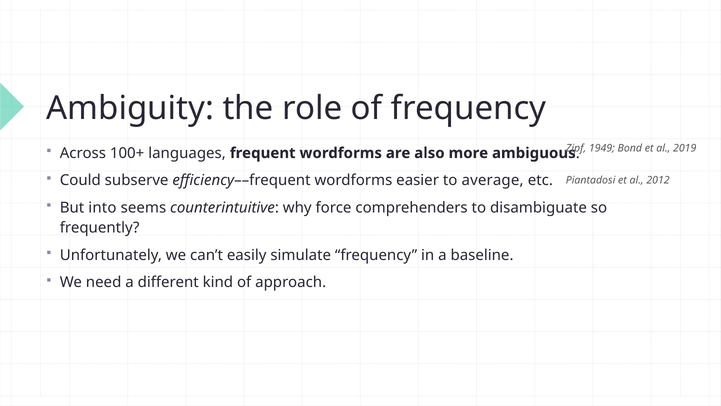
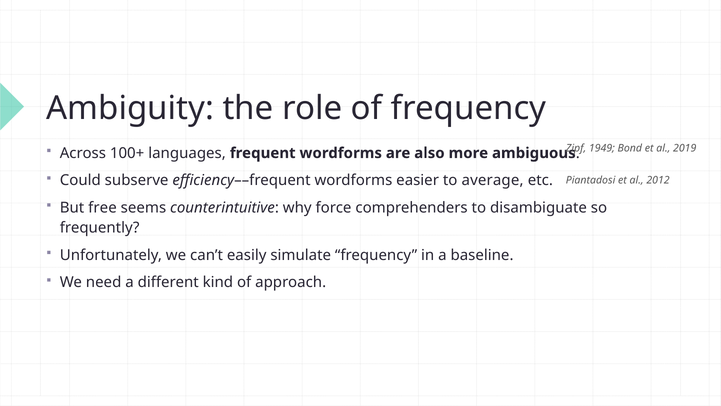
into: into -> free
